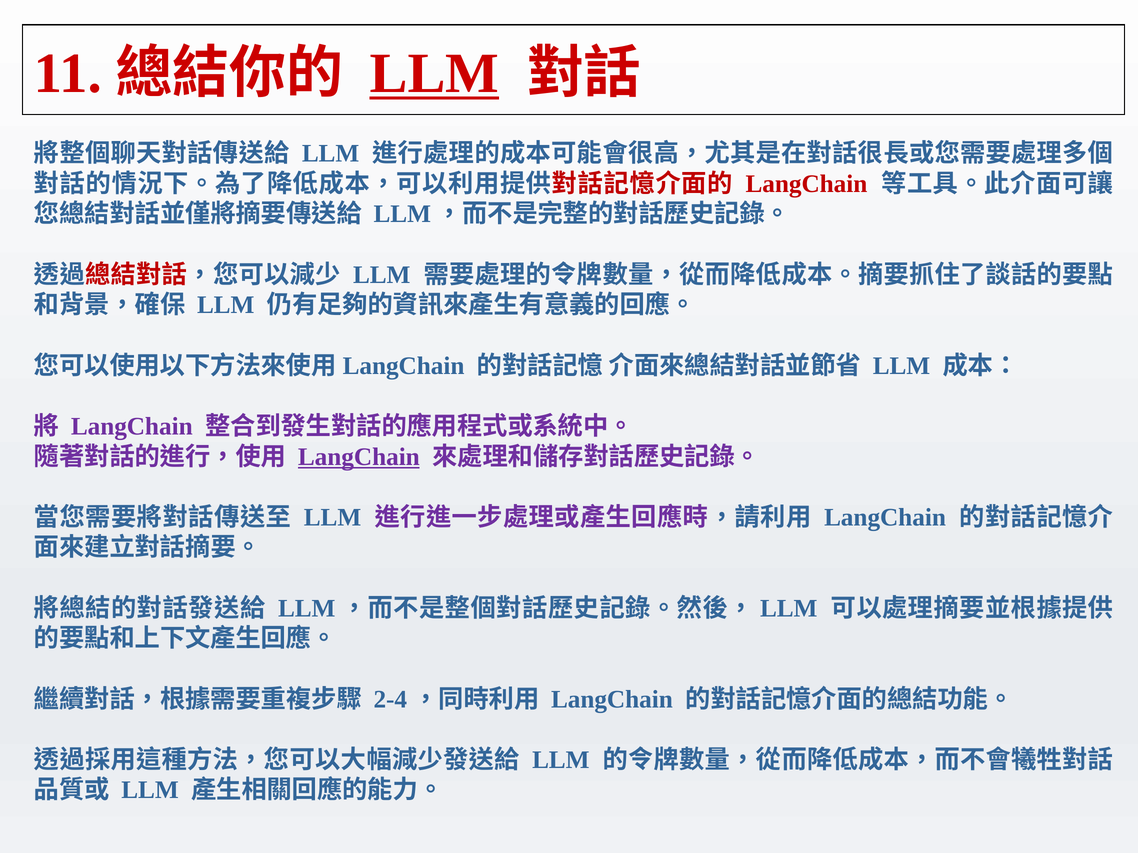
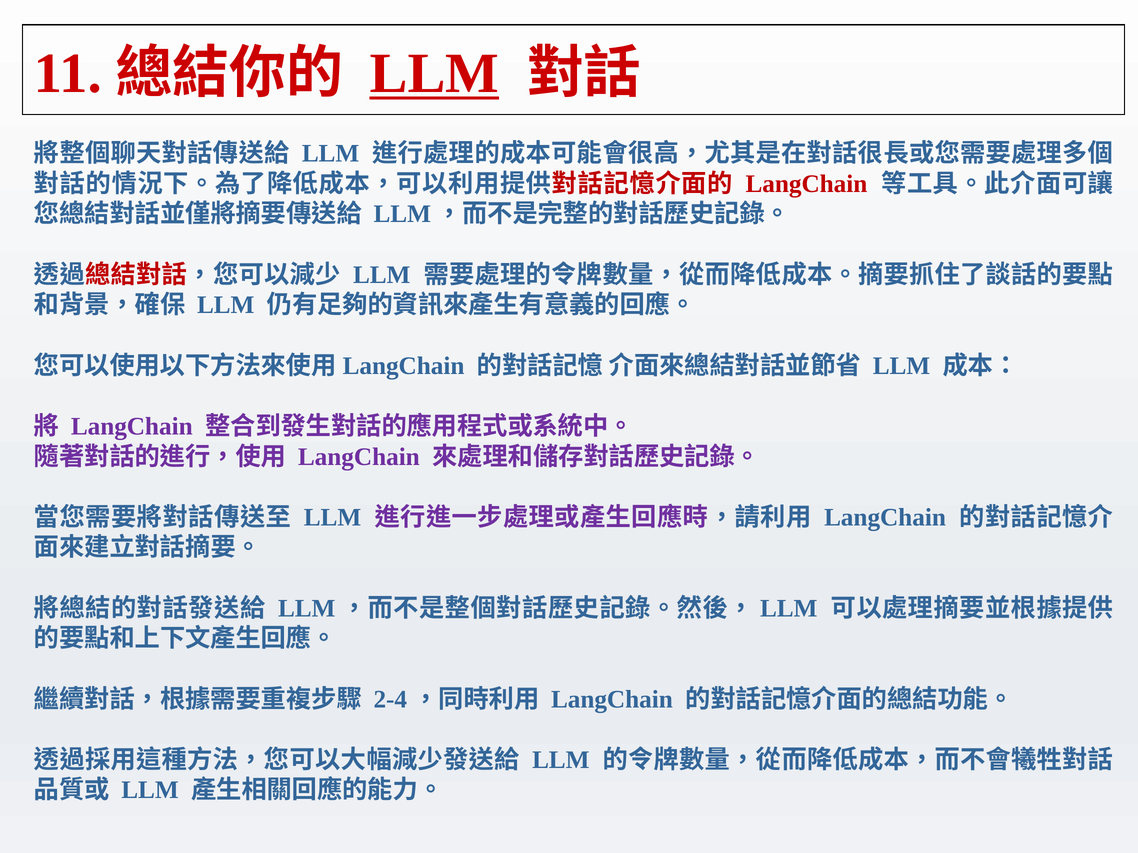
LangChain at (359, 457) underline: present -> none
